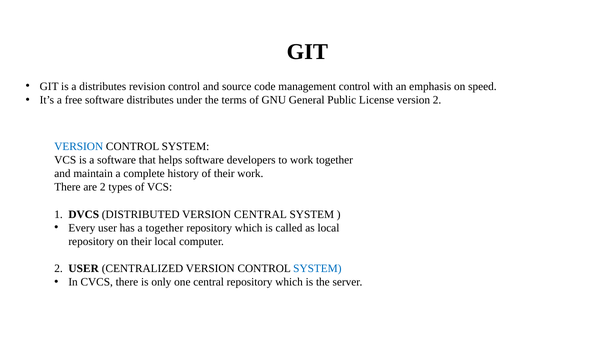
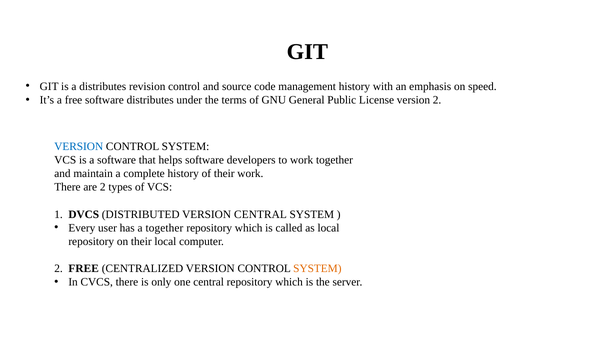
management control: control -> history
2 USER: USER -> FREE
SYSTEM at (317, 268) colour: blue -> orange
